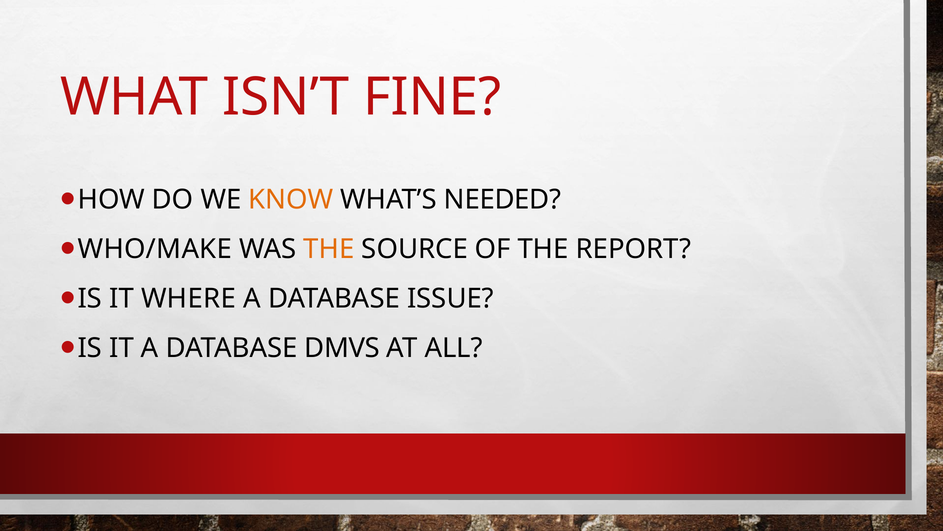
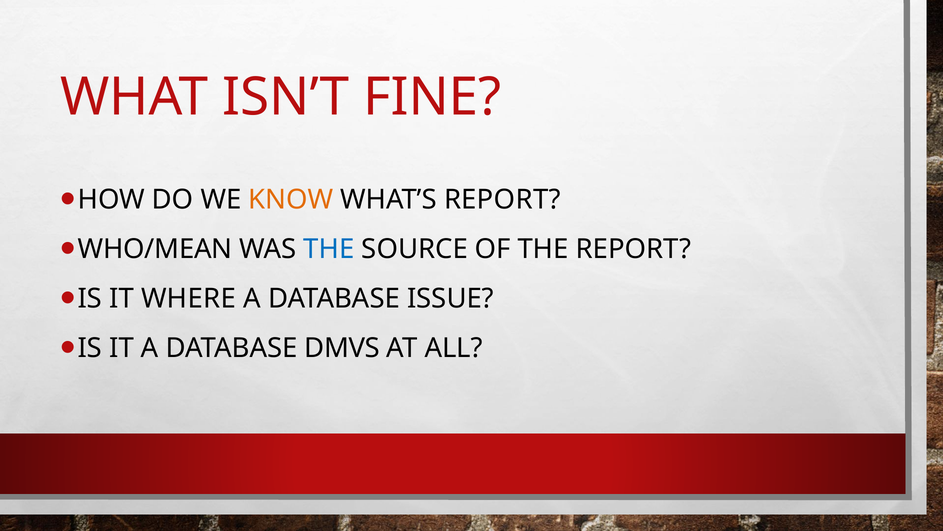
WHAT’S NEEDED: NEEDED -> REPORT
WHO/MAKE: WHO/MAKE -> WHO/MEAN
THE at (329, 249) colour: orange -> blue
